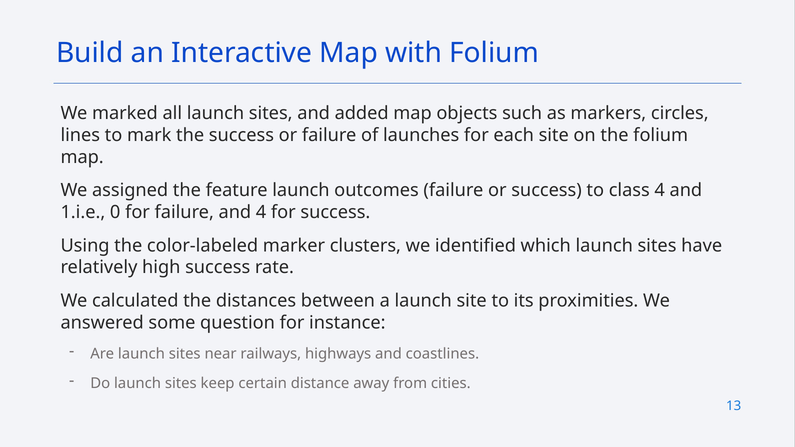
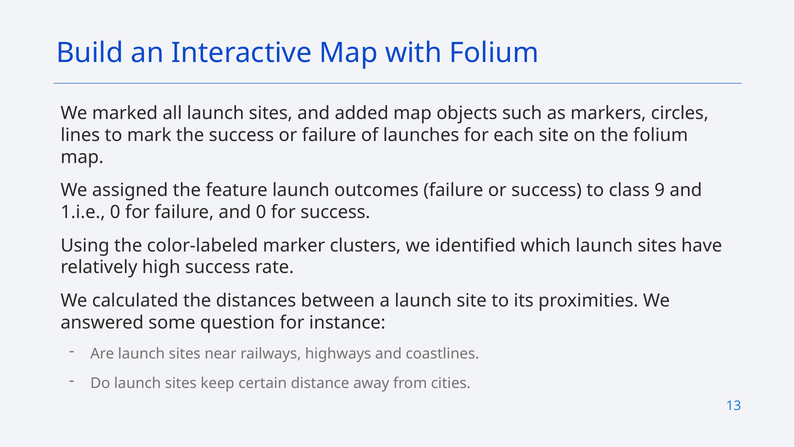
class 4: 4 -> 9
and 4: 4 -> 0
